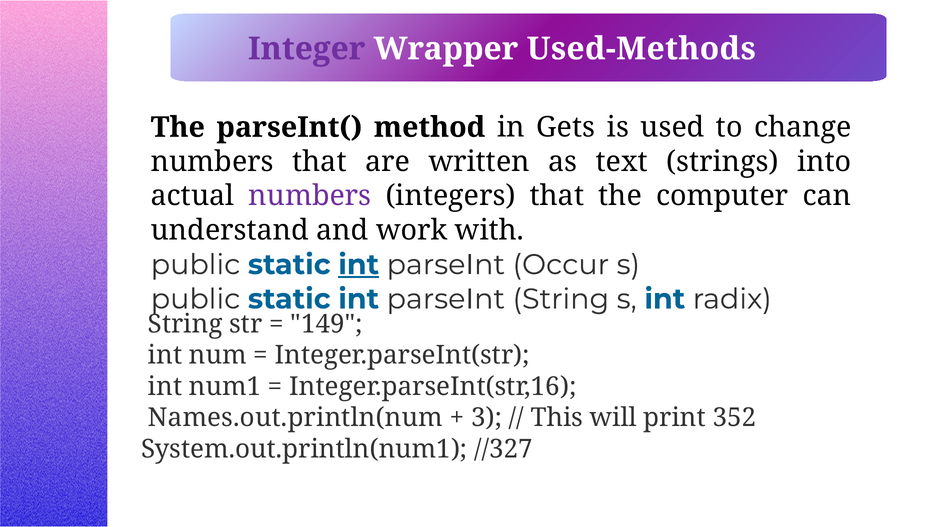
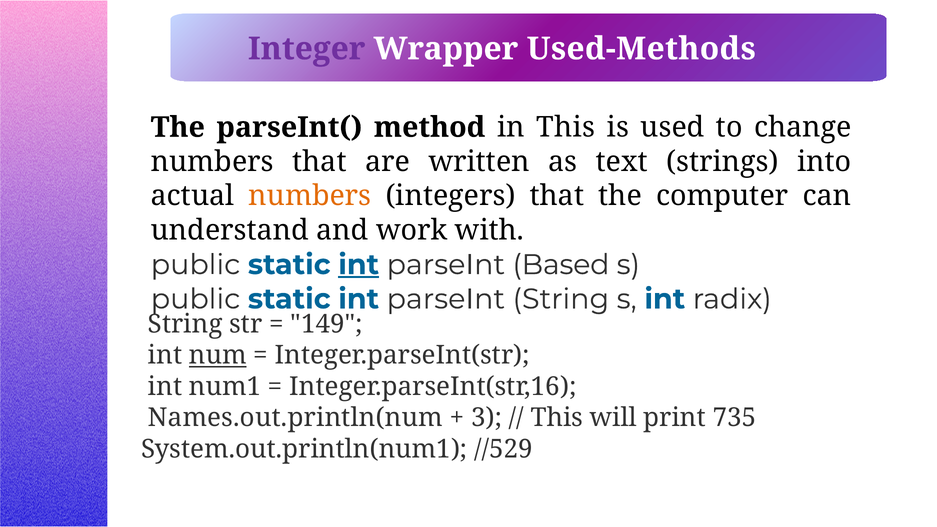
in Gets: Gets -> This
numbers at (310, 196) colour: purple -> orange
Occur: Occur -> Based
num underline: none -> present
352: 352 -> 735
//327: //327 -> //529
